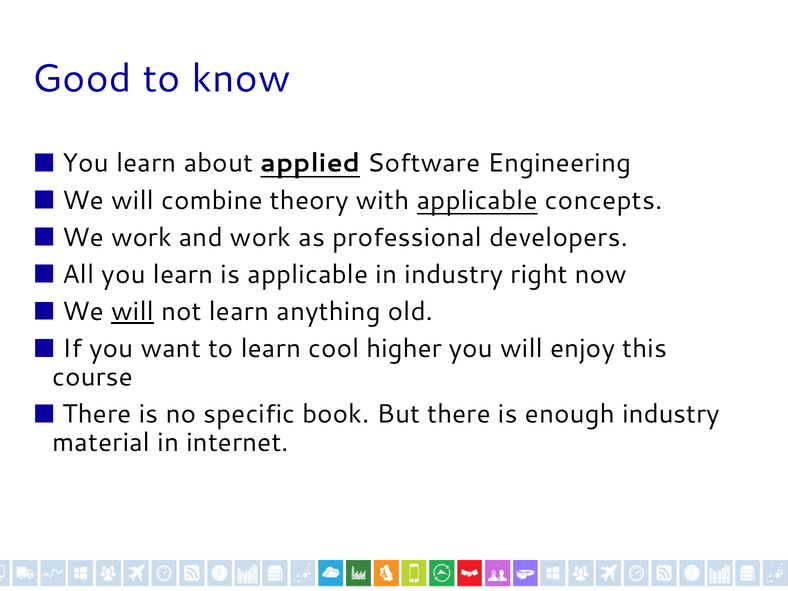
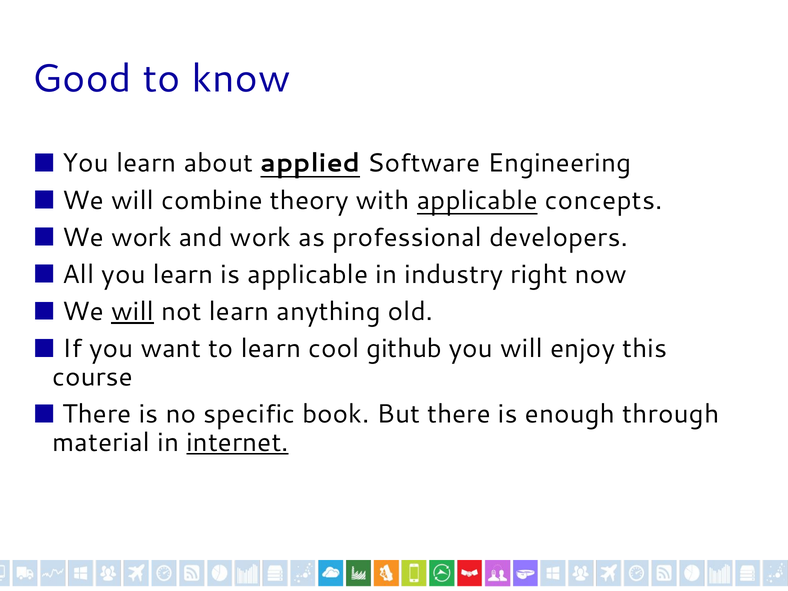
higher: higher -> github
enough industry: industry -> through
internet underline: none -> present
